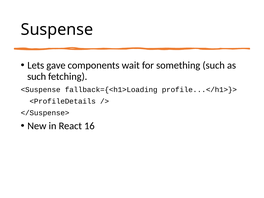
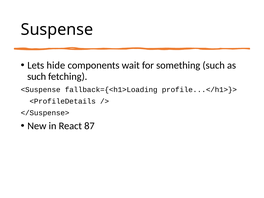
gave: gave -> hide
16: 16 -> 87
